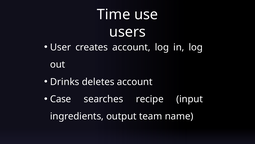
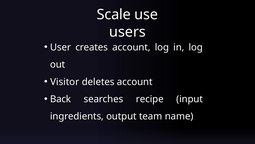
Time: Time -> Scale
Drinks: Drinks -> Visitor
Case: Case -> Back
